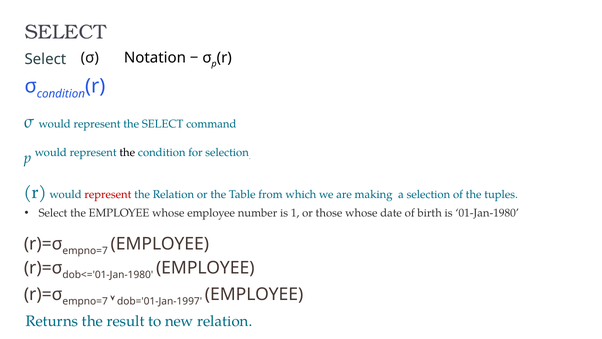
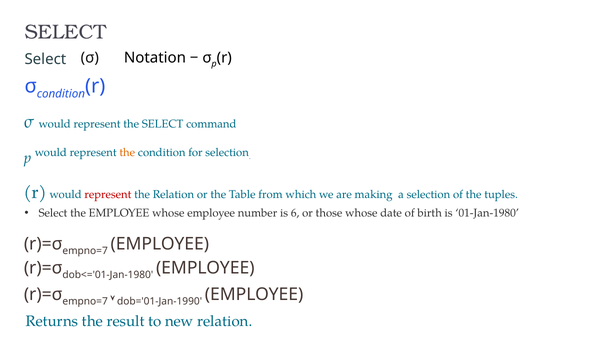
the at (127, 152) colour: black -> orange
1: 1 -> 6
dob='01-Jan-1997: dob='01-Jan-1997 -> dob='01-Jan-1990
